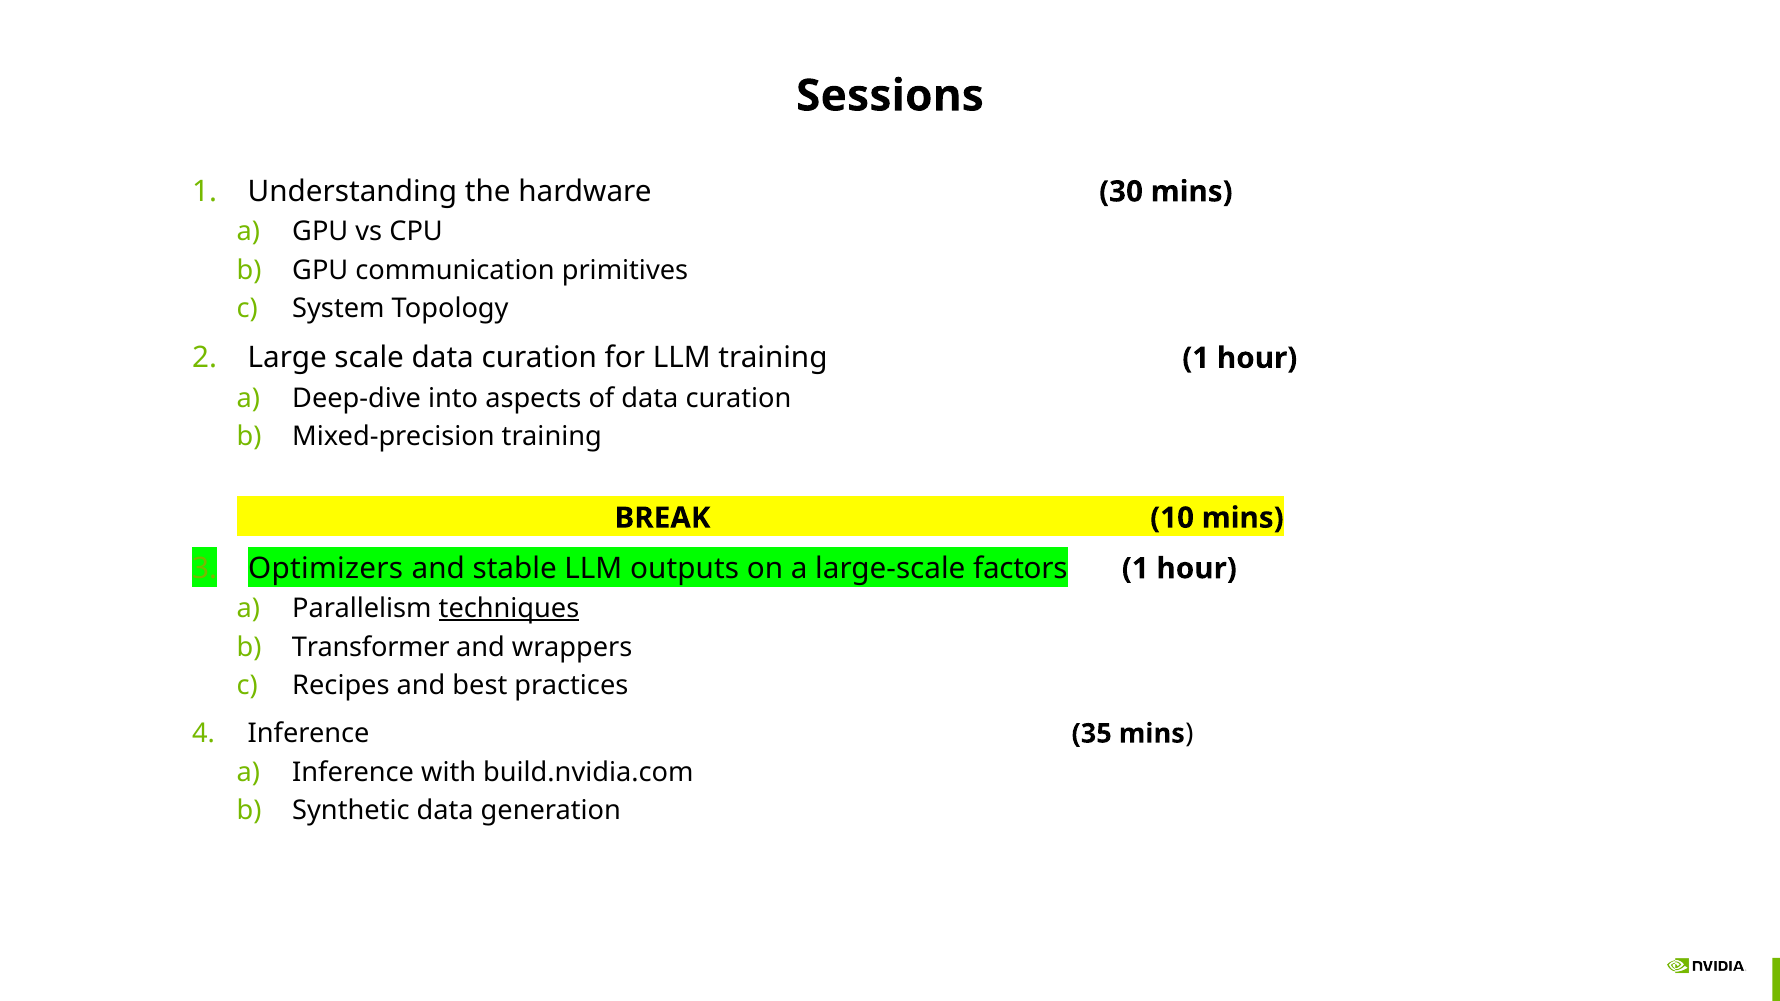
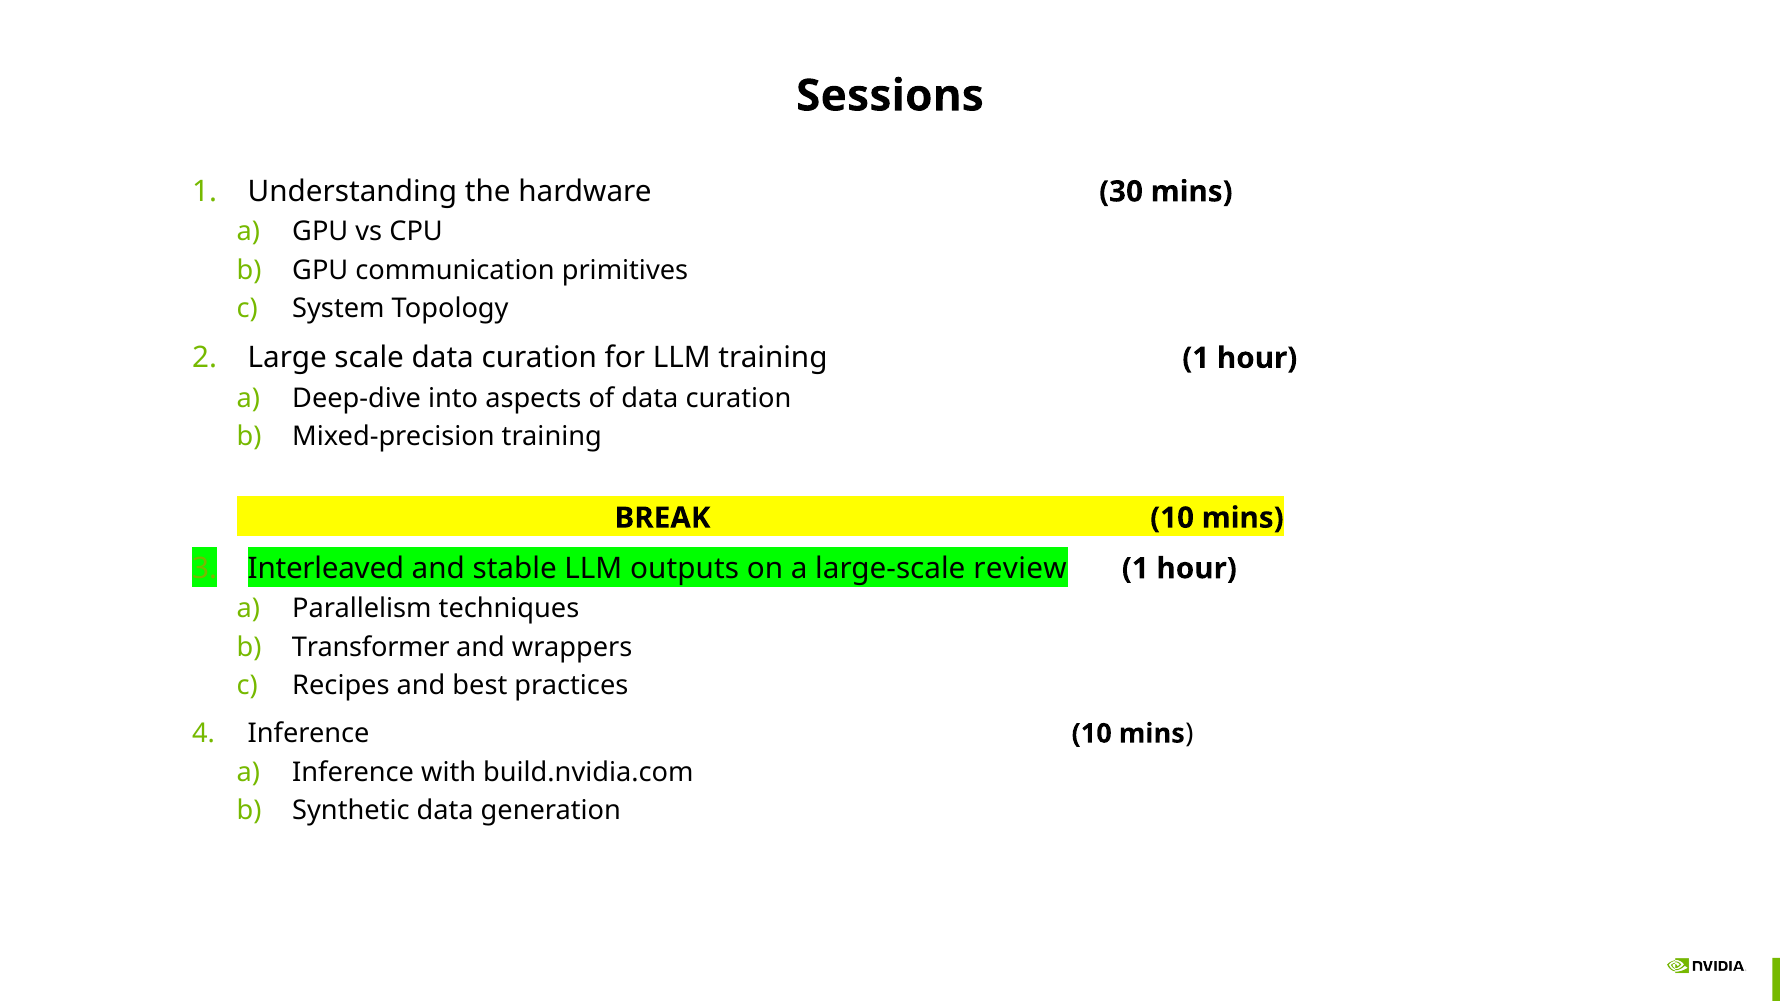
Optimizers: Optimizers -> Interleaved
factors: factors -> review
techniques underline: present -> none
Inference 35: 35 -> 10
